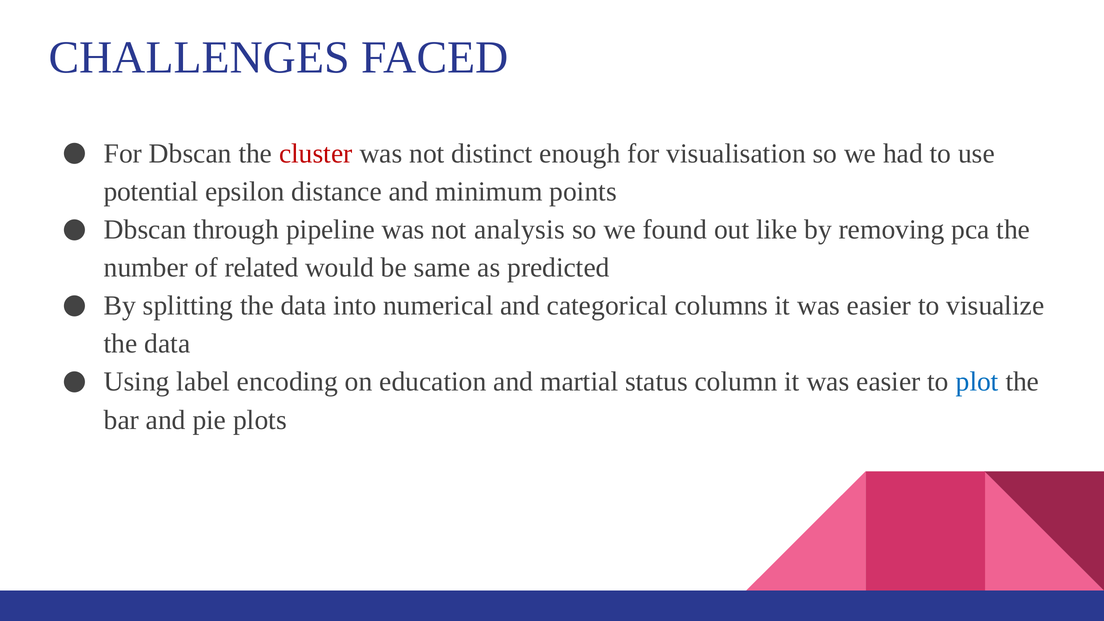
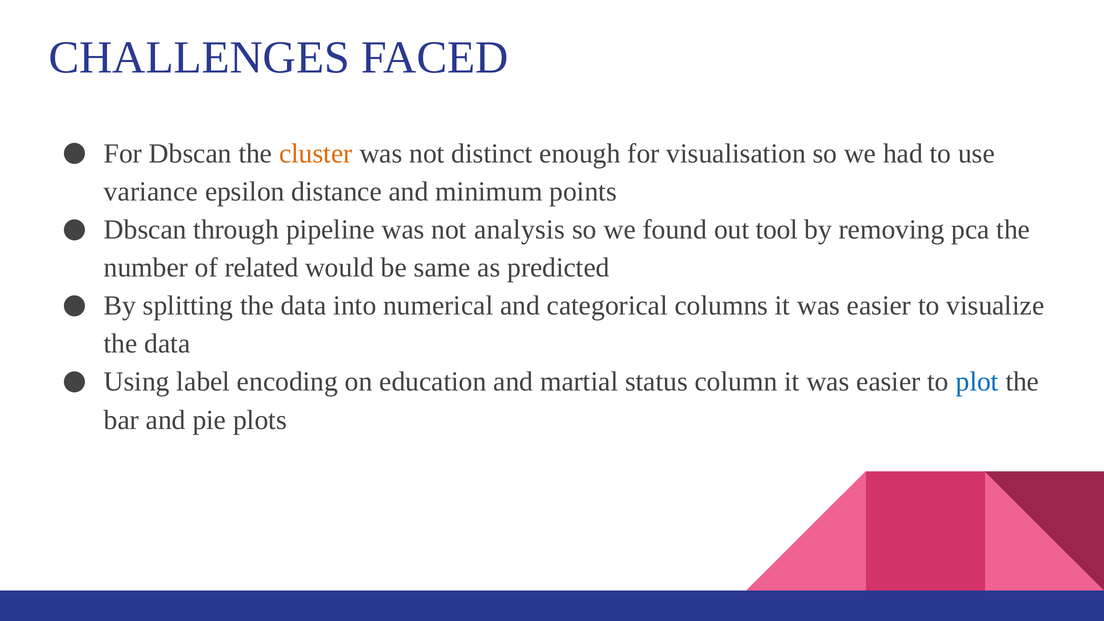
cluster colour: red -> orange
potential: potential -> variance
like: like -> tool
